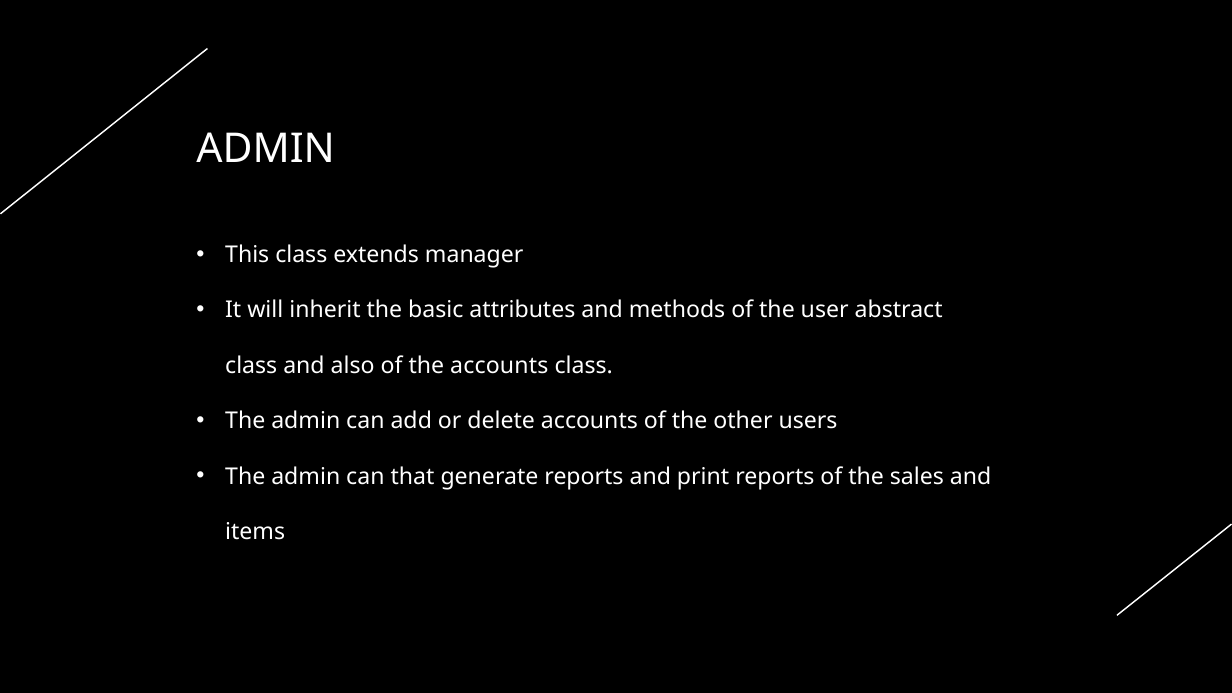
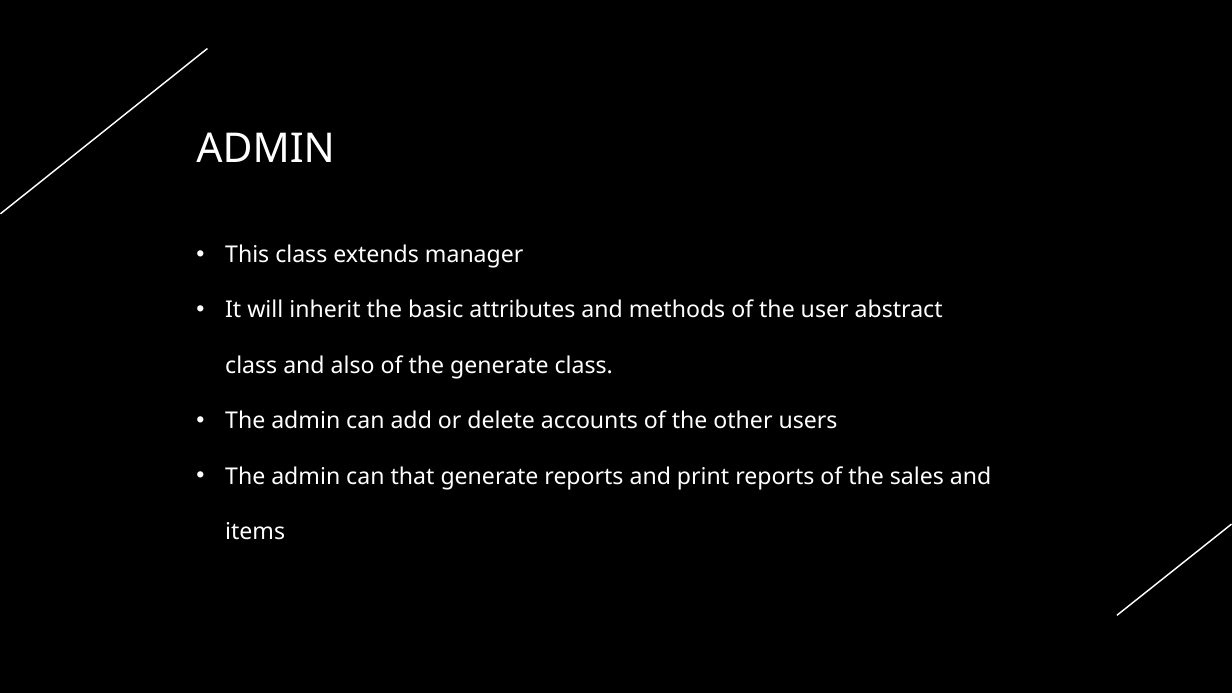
the accounts: accounts -> generate
